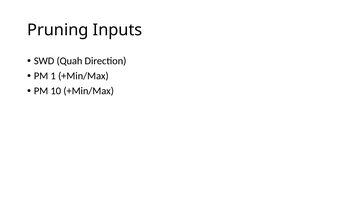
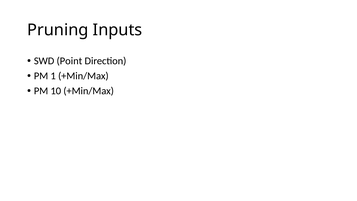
Quah: Quah -> Point
